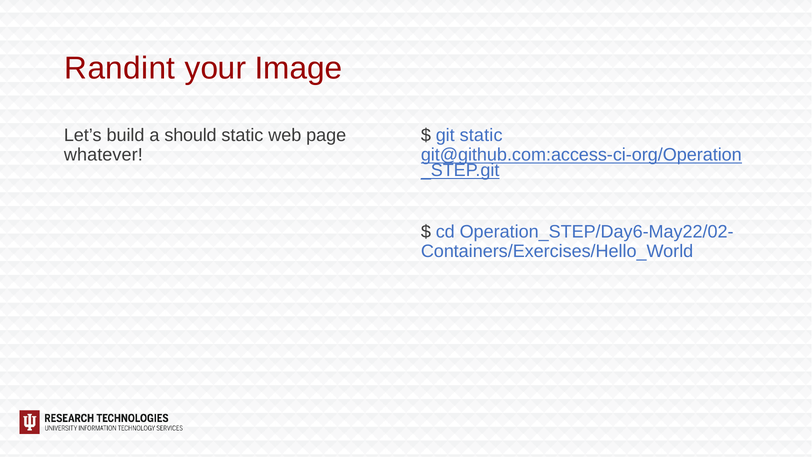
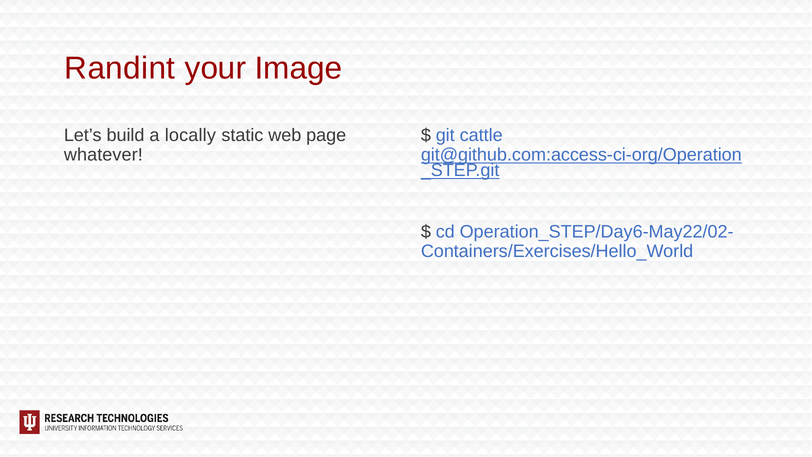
should: should -> locally
git static: static -> cattle
